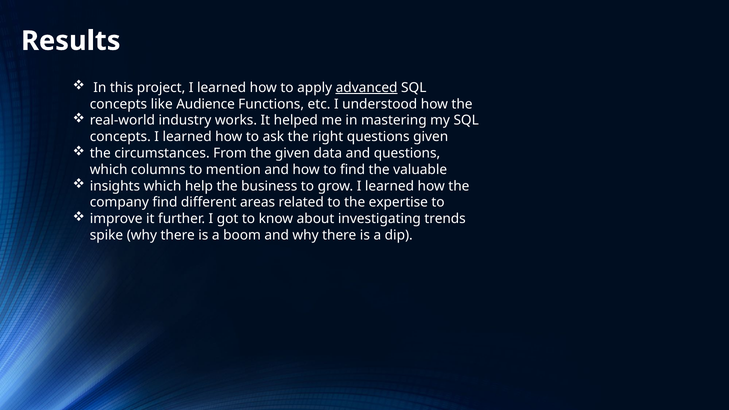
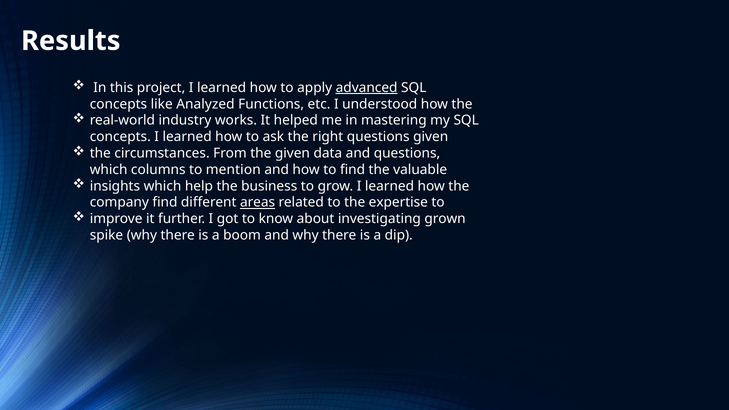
Audience: Audience -> Analyzed
areas underline: none -> present
trends: trends -> grown
